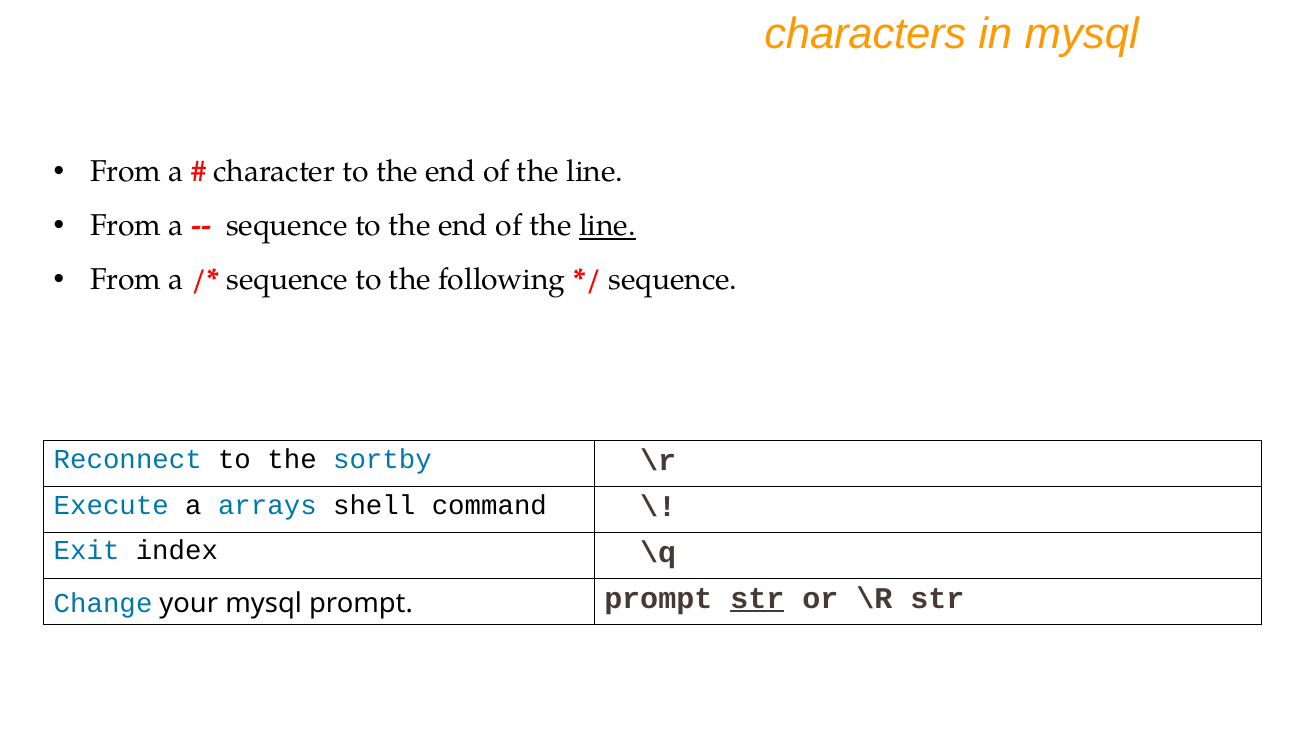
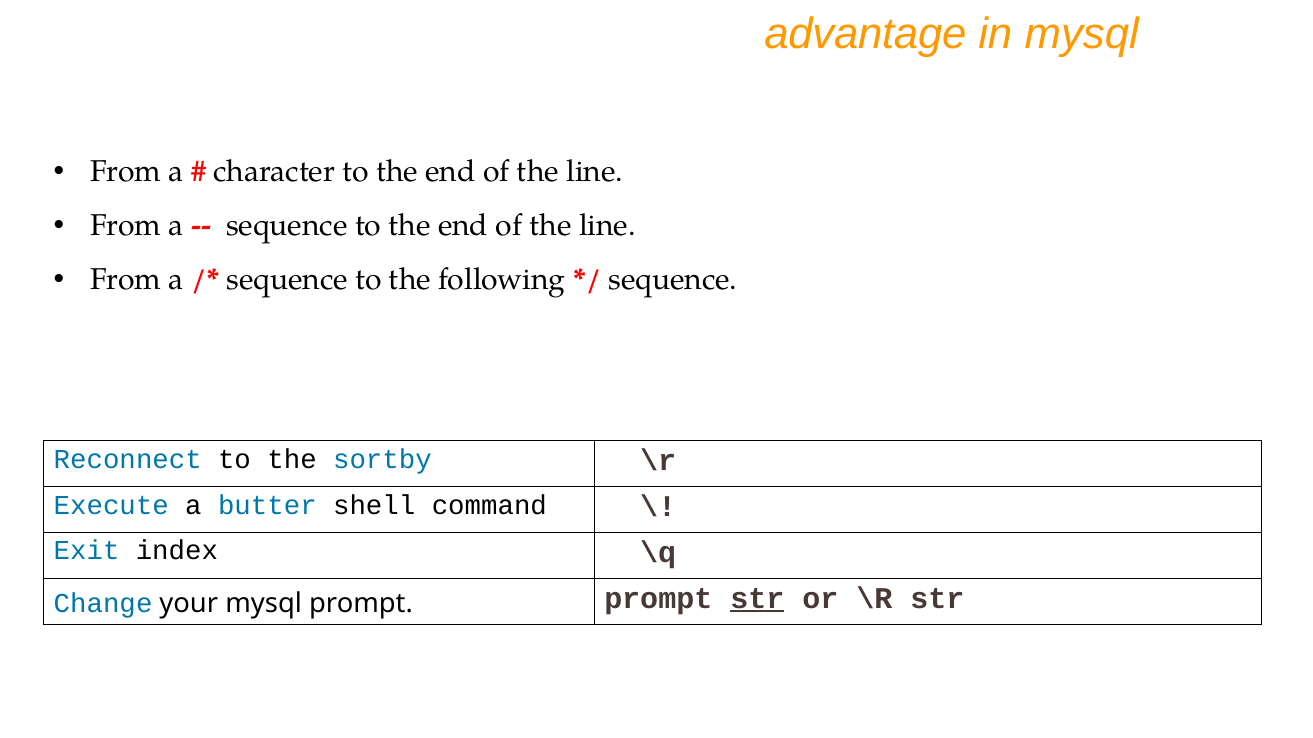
characters: characters -> advantage
line at (607, 226) underline: present -> none
arrays: arrays -> butter
